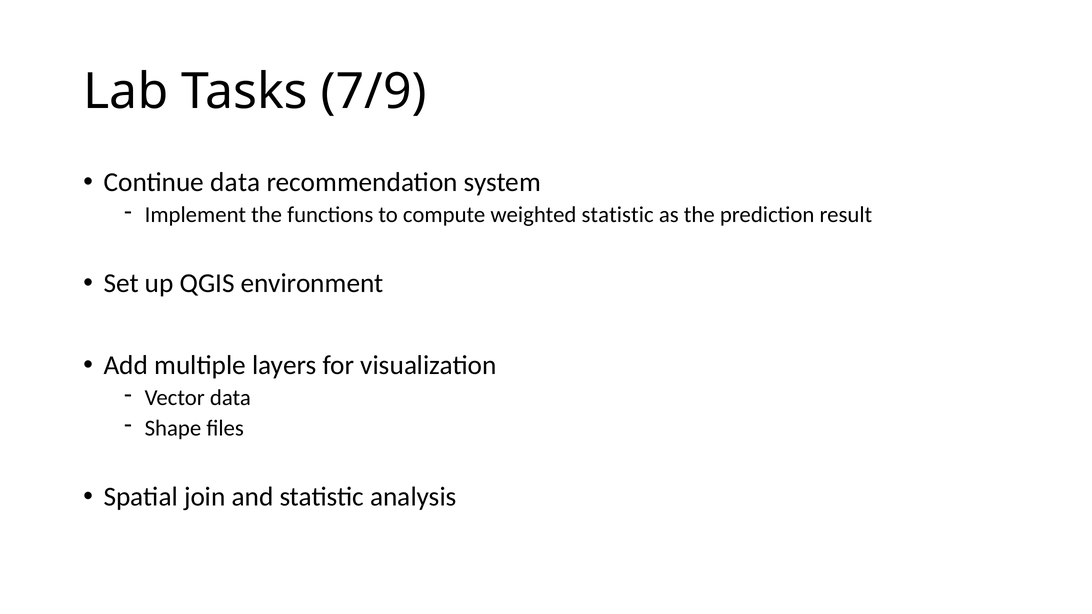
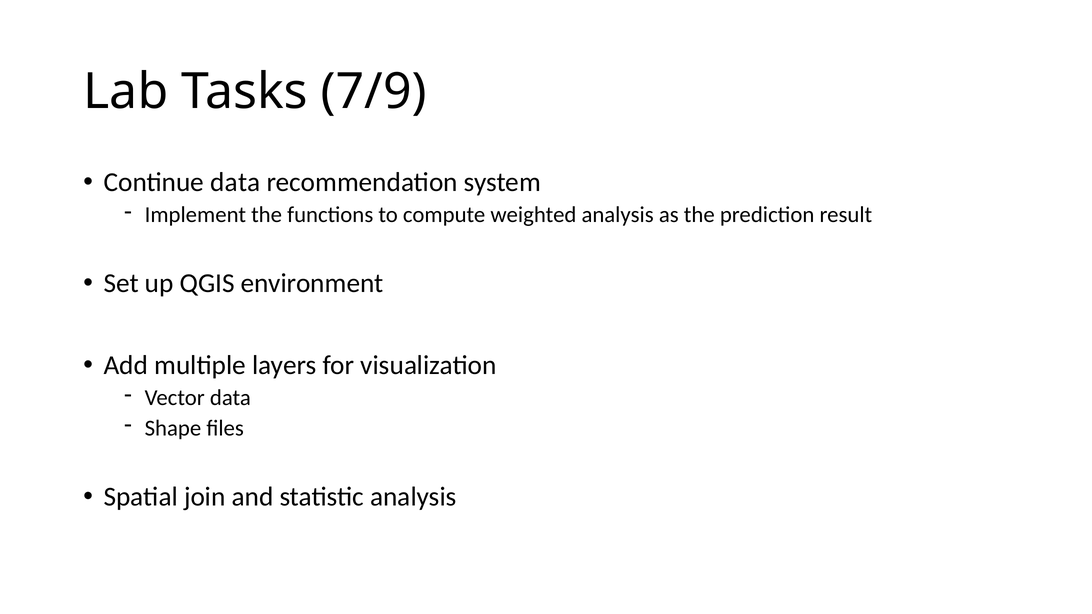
weighted statistic: statistic -> analysis
